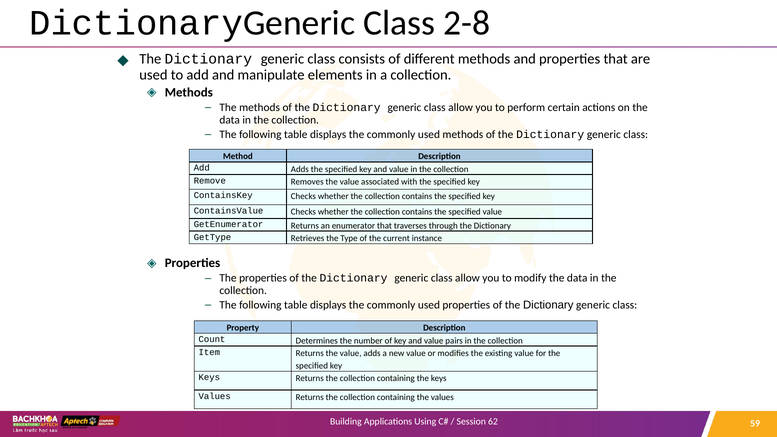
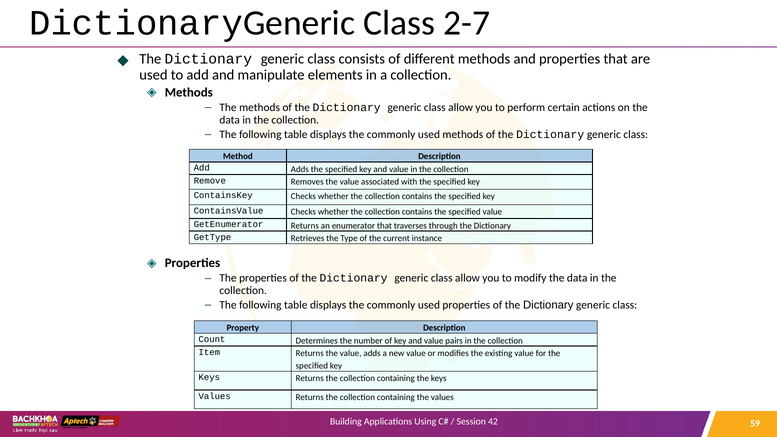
2-8: 2-8 -> 2-7
62: 62 -> 42
